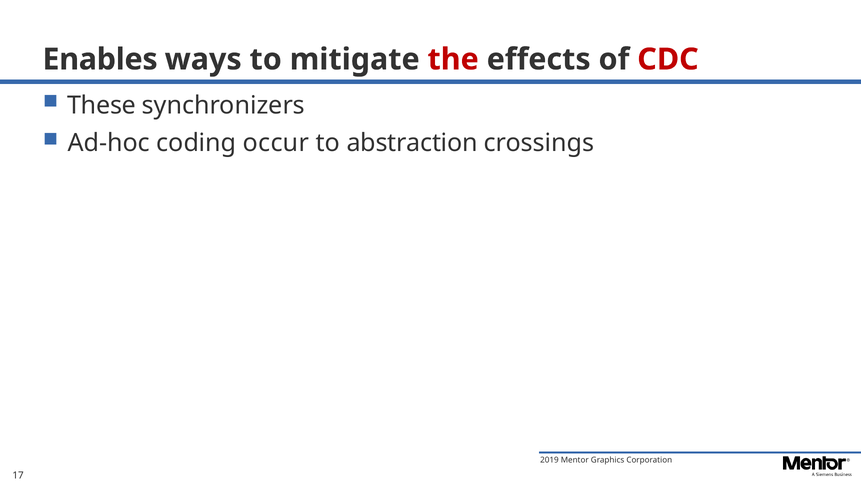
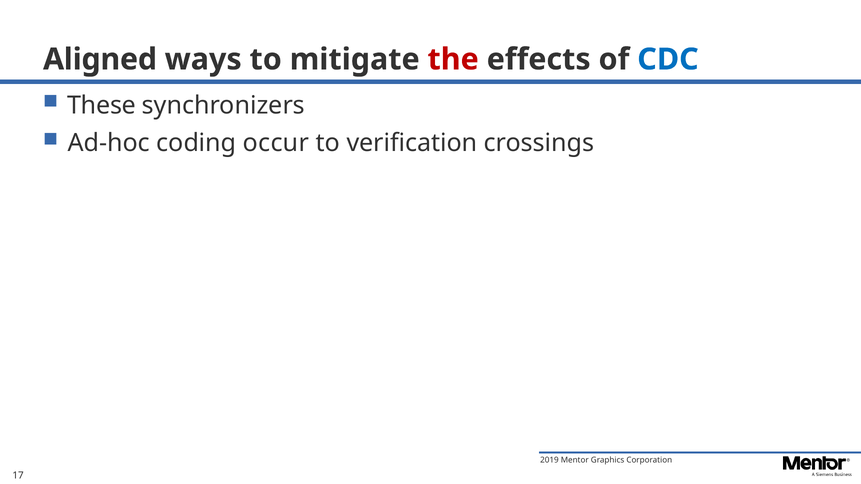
Enables: Enables -> Aligned
CDC colour: red -> blue
abstraction: abstraction -> verification
